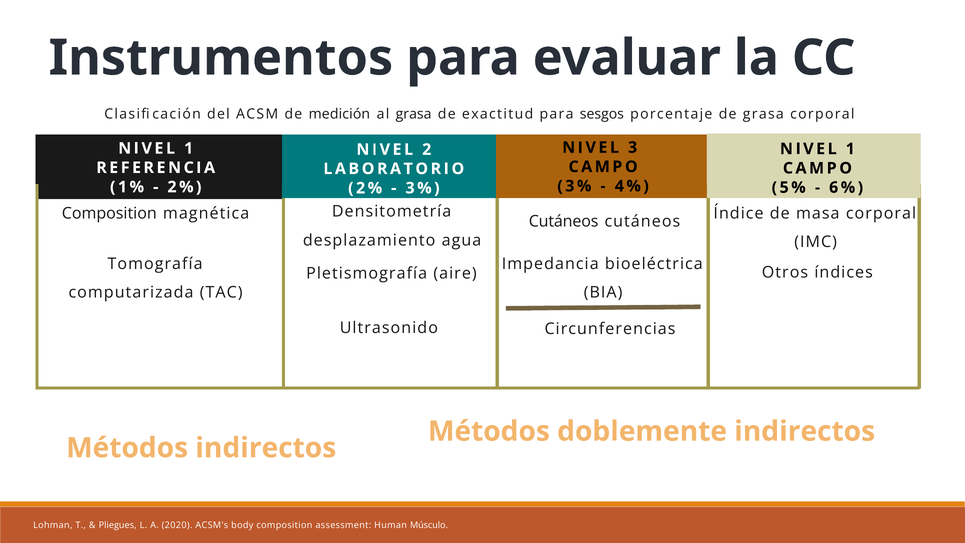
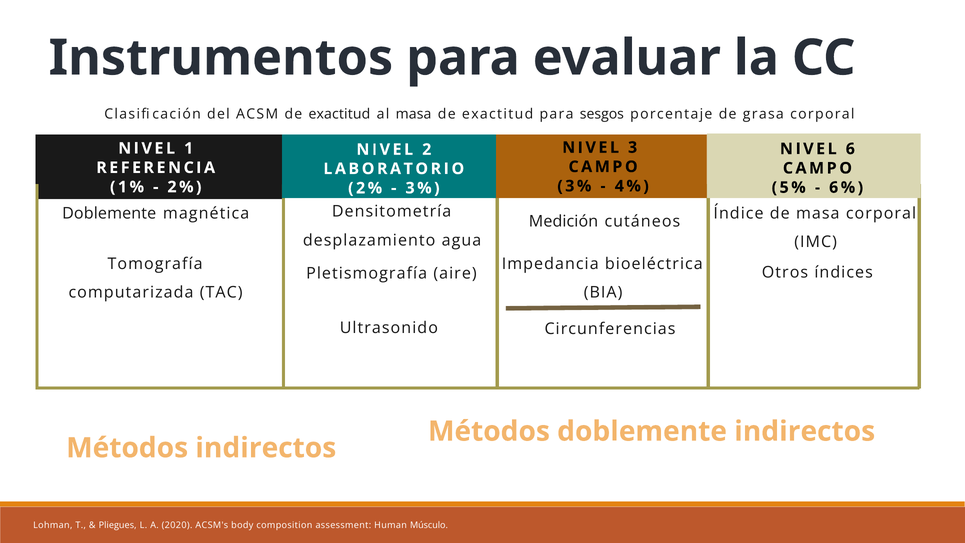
ACSM de medición: medición -> exactitud
al grasa: grasa -> masa
1 at (850, 149): 1 -> 6
Composition at (109, 213): Composition -> Doblemente
Cutáneos at (564, 221): Cutáneos -> Medición
